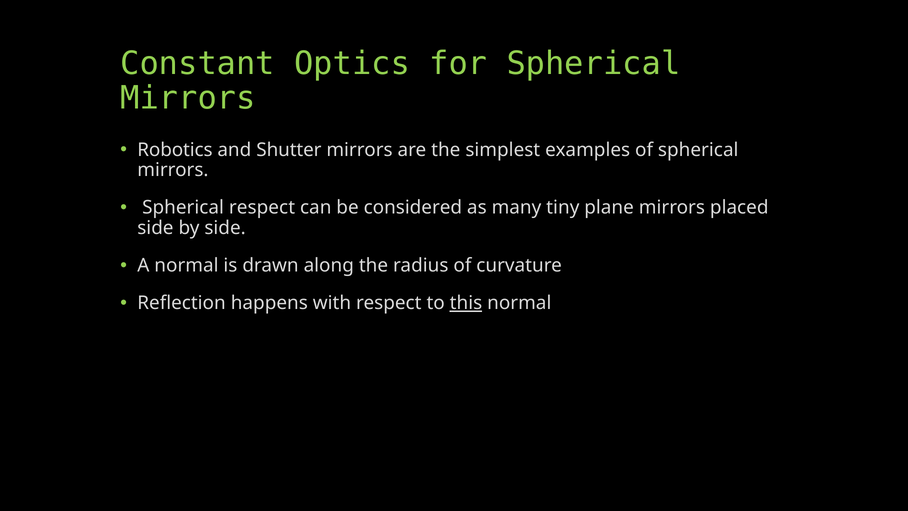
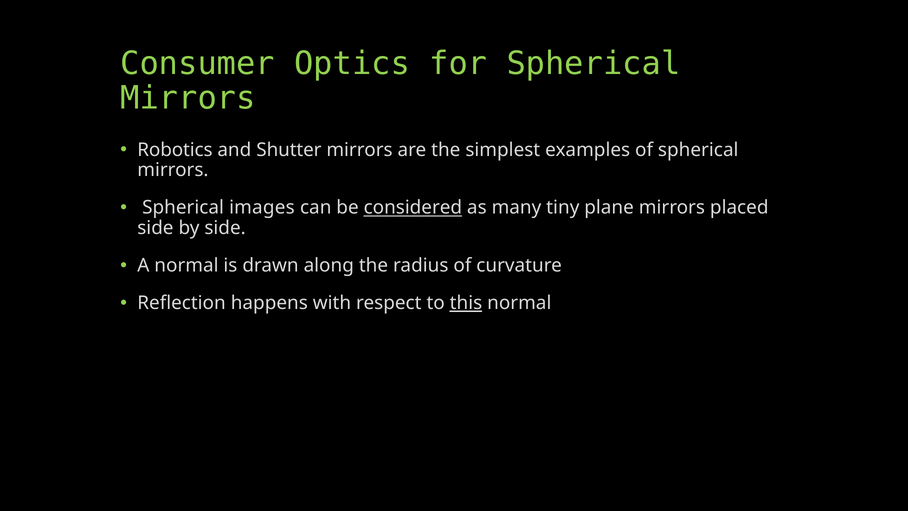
Constant: Constant -> Consumer
Spherical respect: respect -> images
considered underline: none -> present
